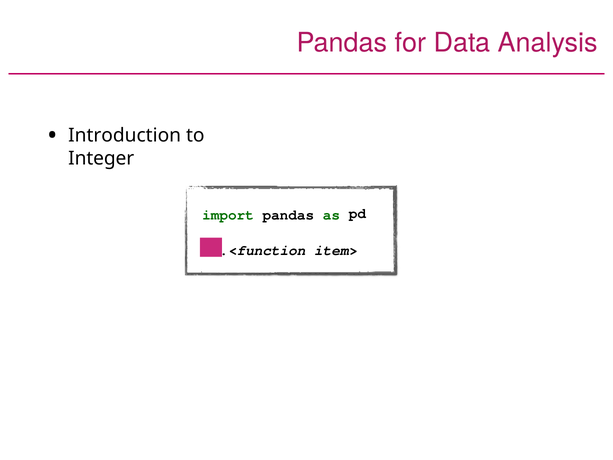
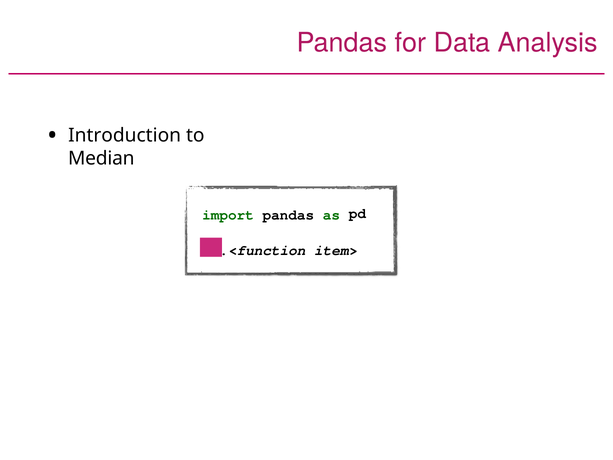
Integer: Integer -> Median
